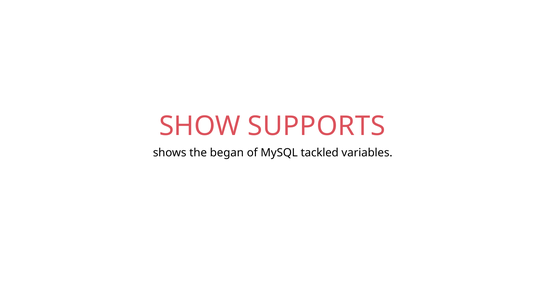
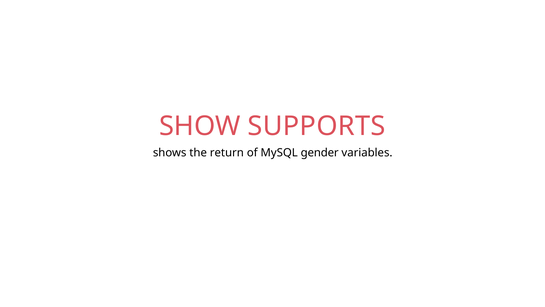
began: began -> return
tackled: tackled -> gender
